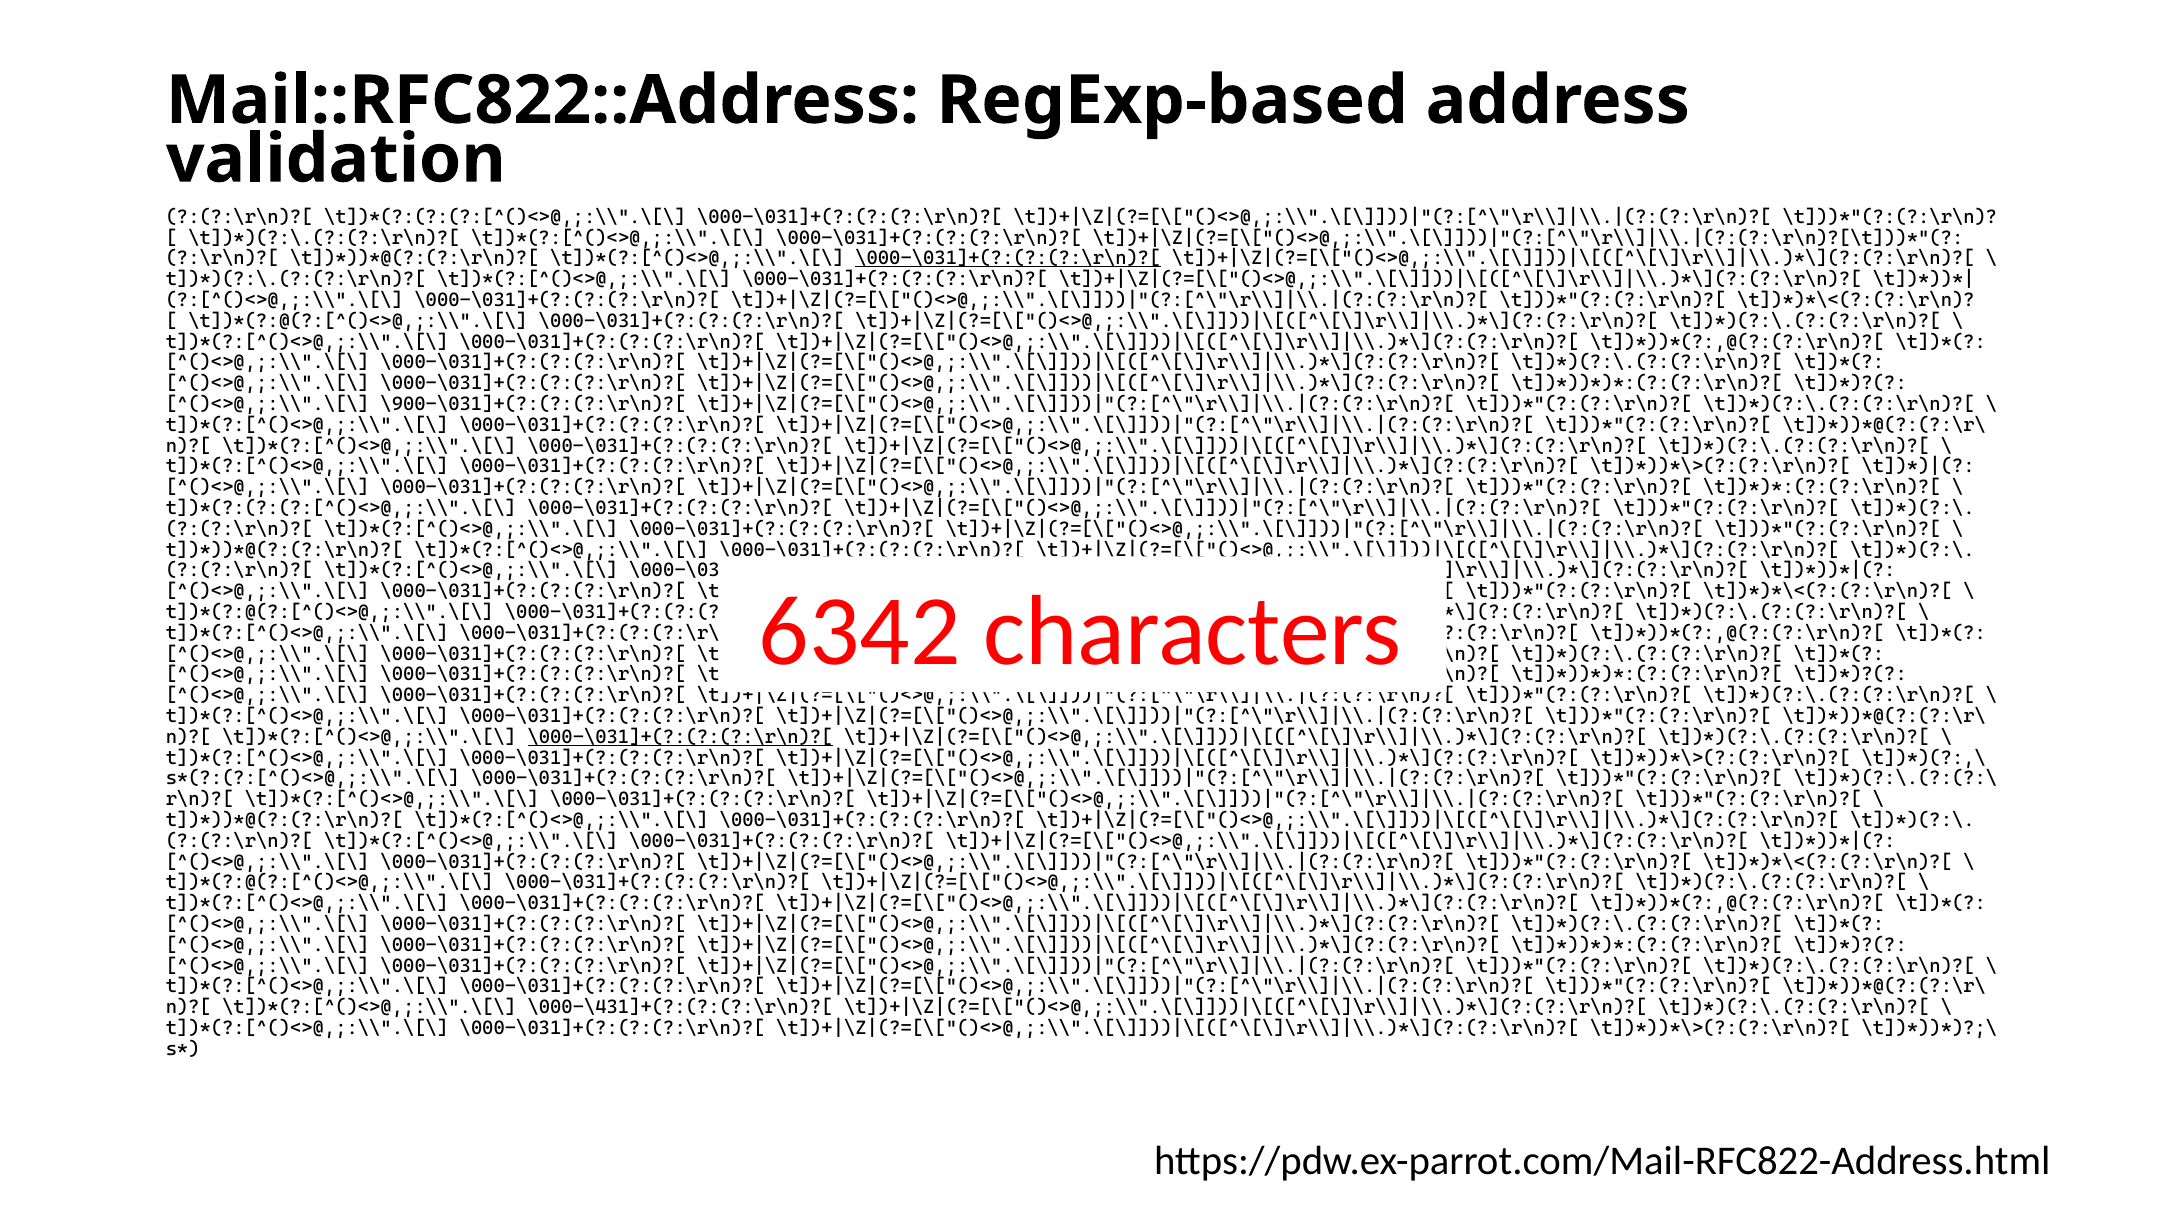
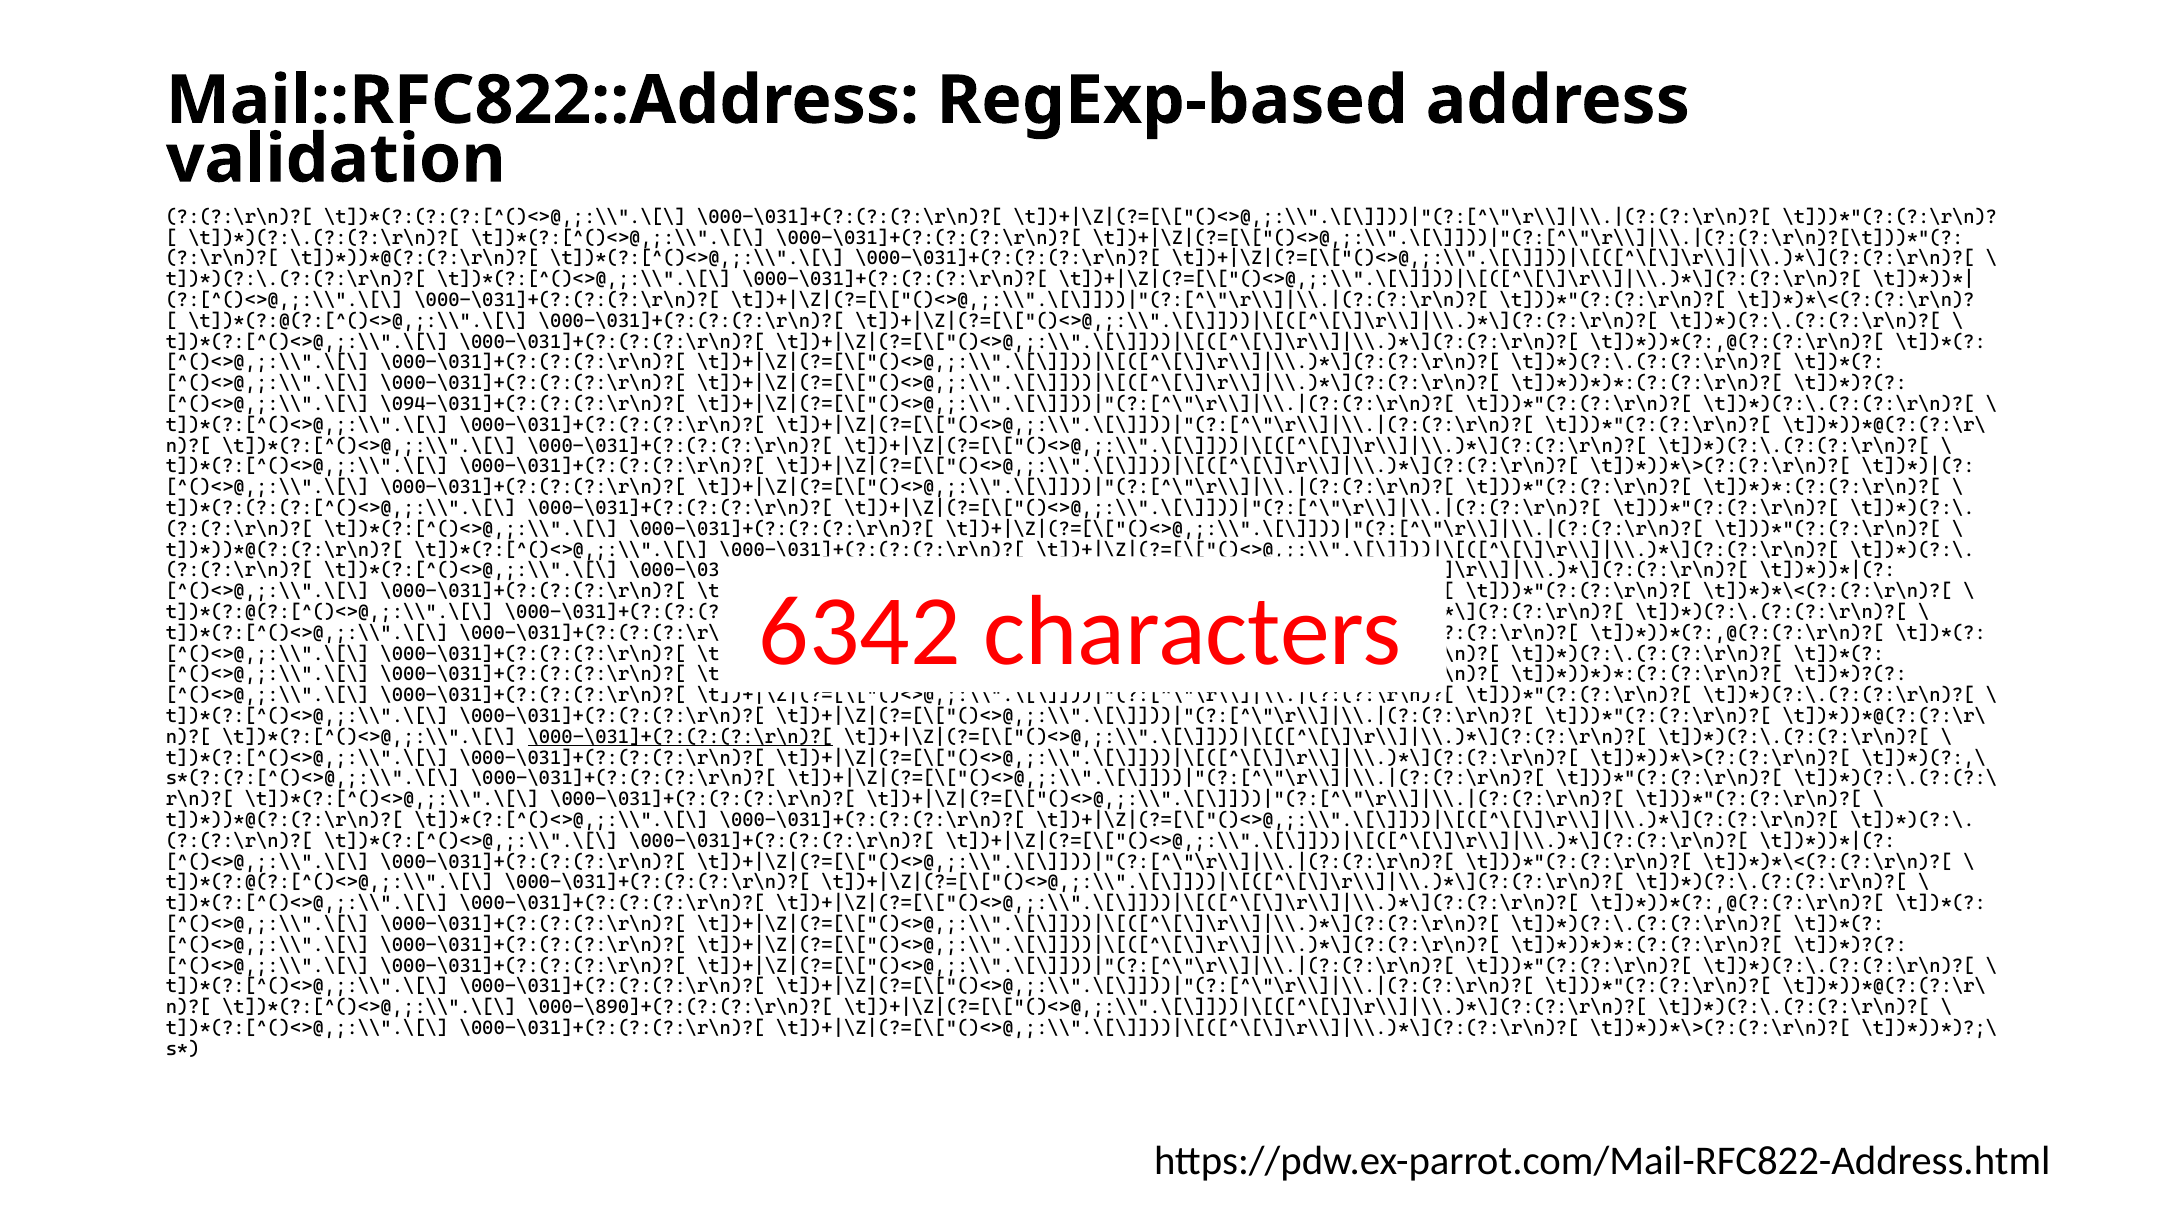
\000-\031]+(?:(?:(?:\r\n)?[ at (1008, 259) underline: present -> none
\900-\031]+(?:(?:(?:\r\n)?[: \900-\031]+(?:(?:(?:\r\n)?[ -> \094-\031]+(?:(?:(?:\r\n)?[
\000-\431]+(?:(?:(?:\r\n)?[: \000-\431]+(?:(?:(?:\r\n)?[ -> \000-\890]+(?:(?:(?:\r\n)?[
